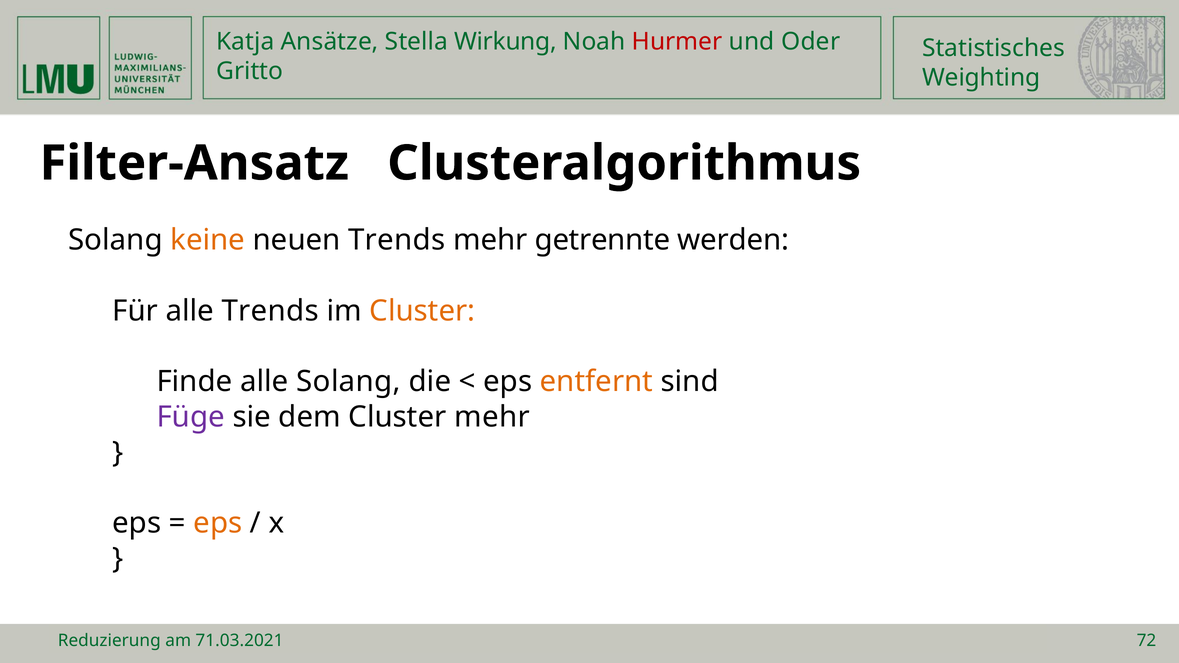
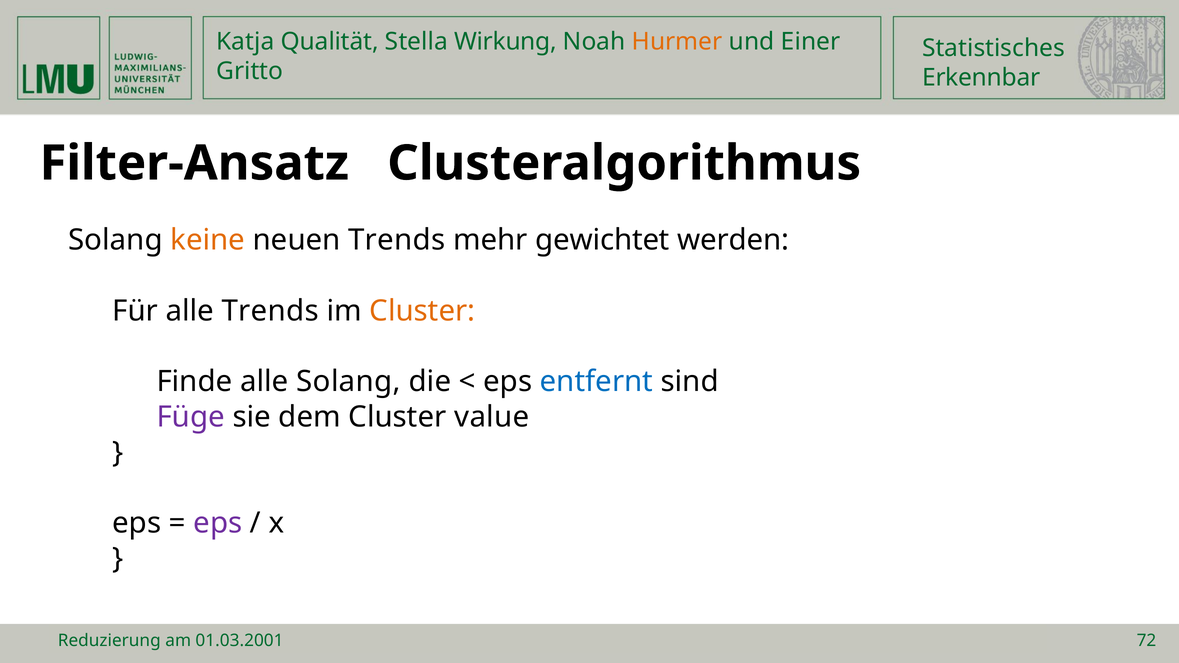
Ansätze: Ansätze -> Qualität
Hurmer colour: red -> orange
Oder: Oder -> Einer
Weighting: Weighting -> Erkennbar
getrennte: getrennte -> gewichtet
entfernt colour: orange -> blue
Cluster mehr: mehr -> value
eps at (218, 523) colour: orange -> purple
71.03.2021: 71.03.2021 -> 01.03.2001
